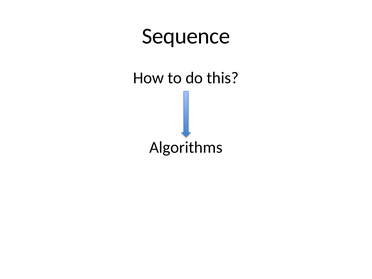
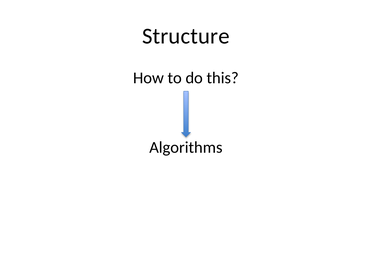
Sequence: Sequence -> Structure
